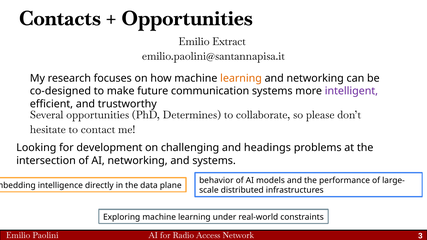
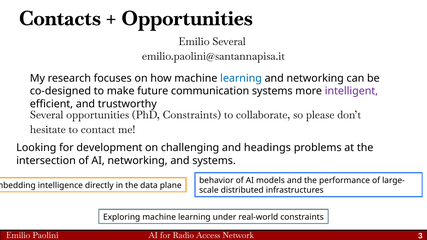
Emilio Extract: Extract -> Several
learning at (241, 78) colour: orange -> blue
PhD Determines: Determines -> Constraints
